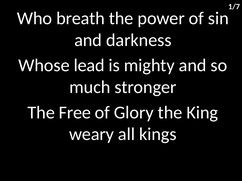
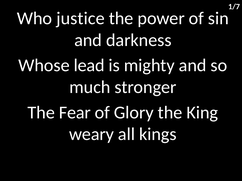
breath: breath -> justice
Free: Free -> Fear
